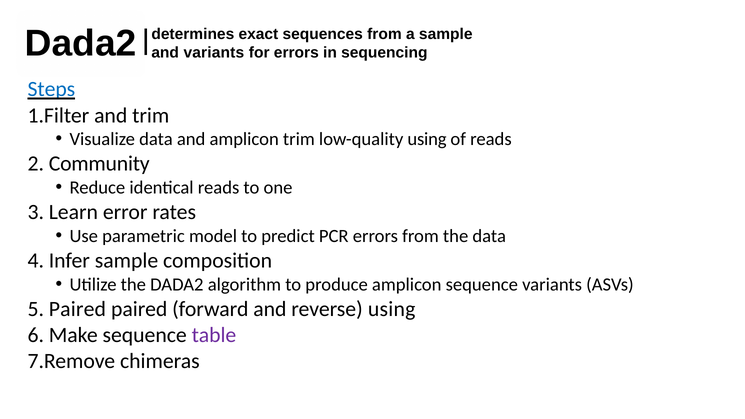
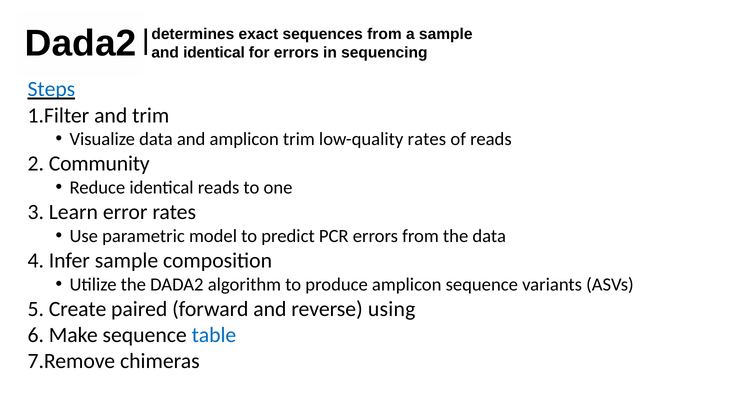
and variants: variants -> identical
low-quality using: using -> rates
Paired at (77, 309): Paired -> Create
table colour: purple -> blue
